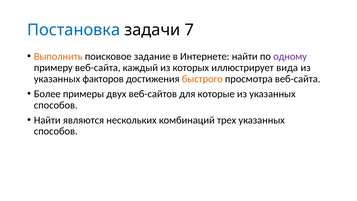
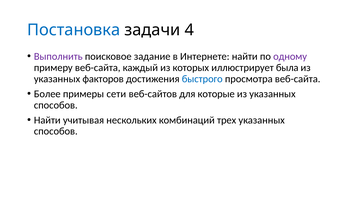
7: 7 -> 4
Выполнить colour: orange -> purple
вида: вида -> была
быстрого colour: orange -> blue
двух: двух -> сети
являются: являются -> учитывая
